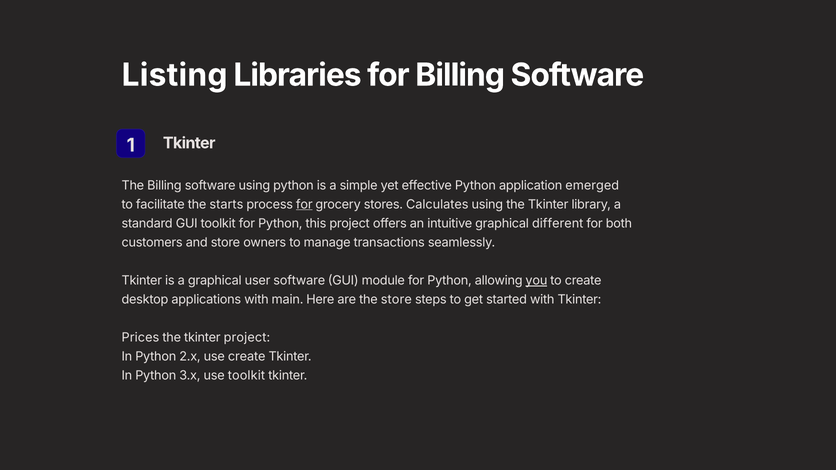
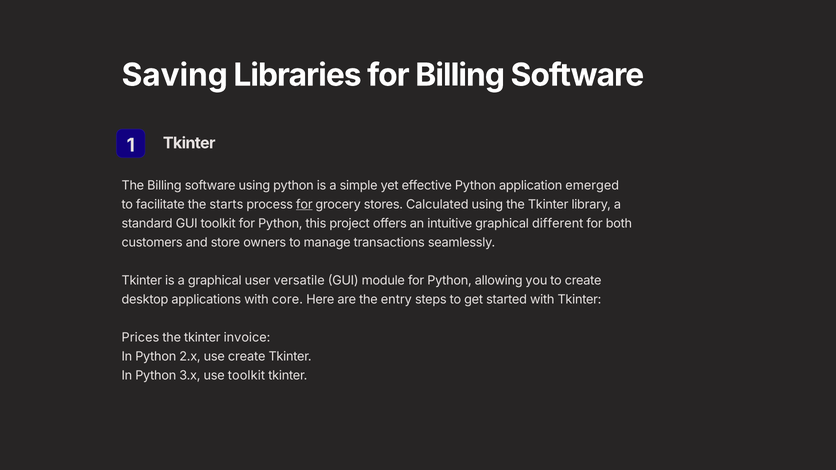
Listing: Listing -> Saving
Calculates: Calculates -> Calculated
user software: software -> versatile
you underline: present -> none
main: main -> core
the store: store -> entry
tkinter project: project -> invoice
